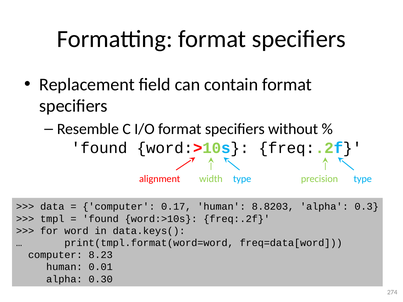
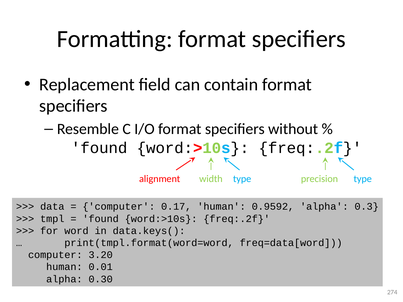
8.8203: 8.8203 -> 0.9592
8.23: 8.23 -> 3.20
